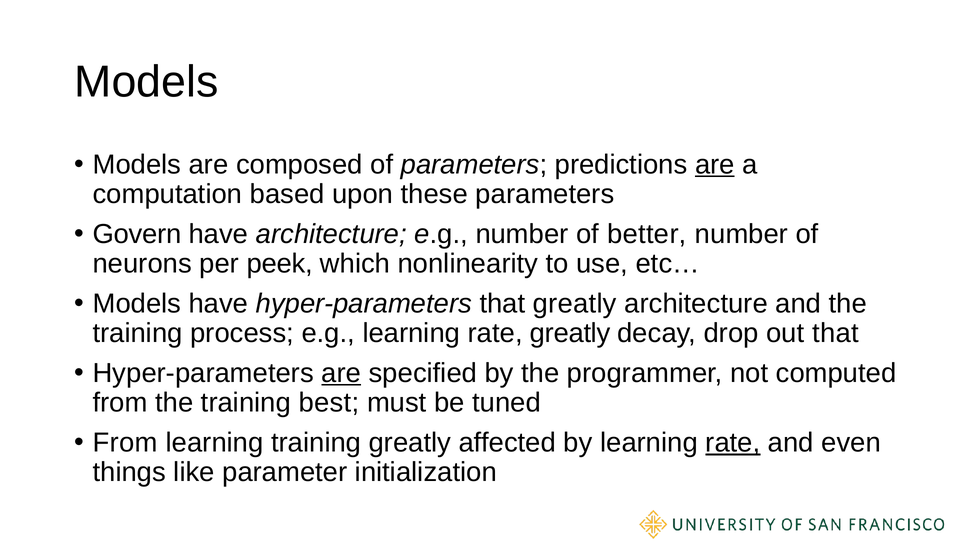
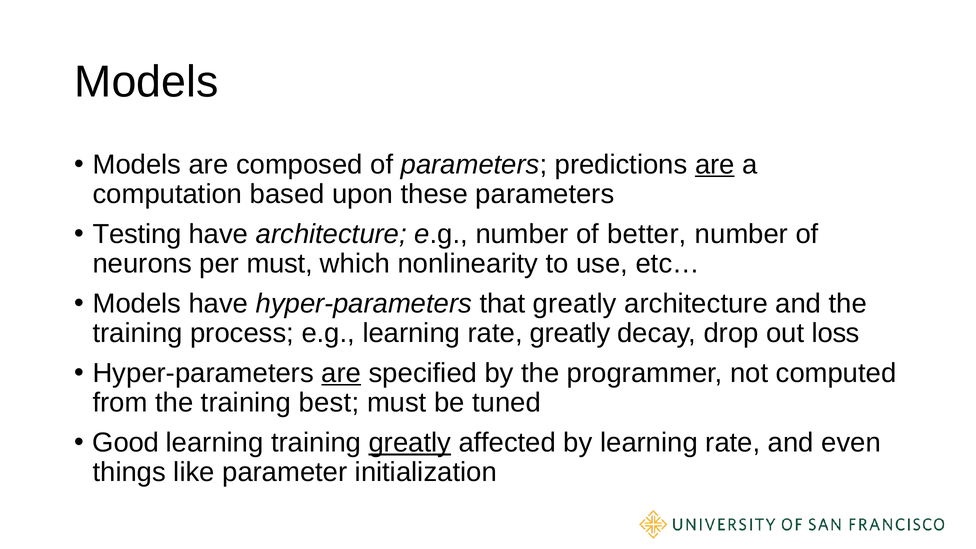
Govern: Govern -> Testing
per peek: peek -> must
out that: that -> loss
From at (125, 443): From -> Good
greatly at (410, 443) underline: none -> present
rate at (733, 443) underline: present -> none
